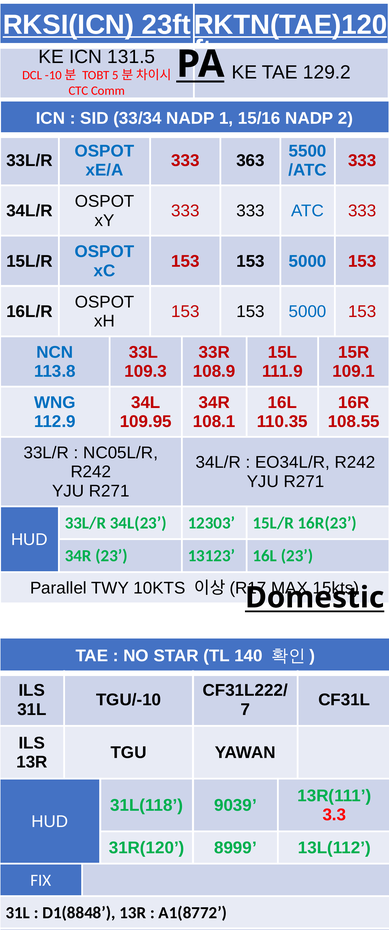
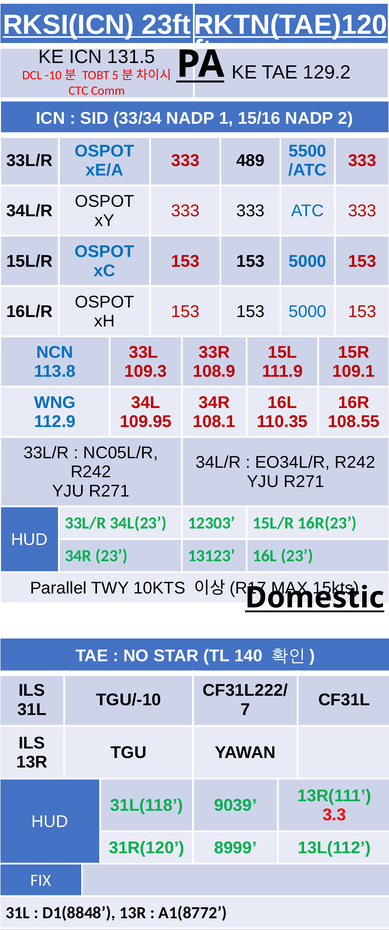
363: 363 -> 489
